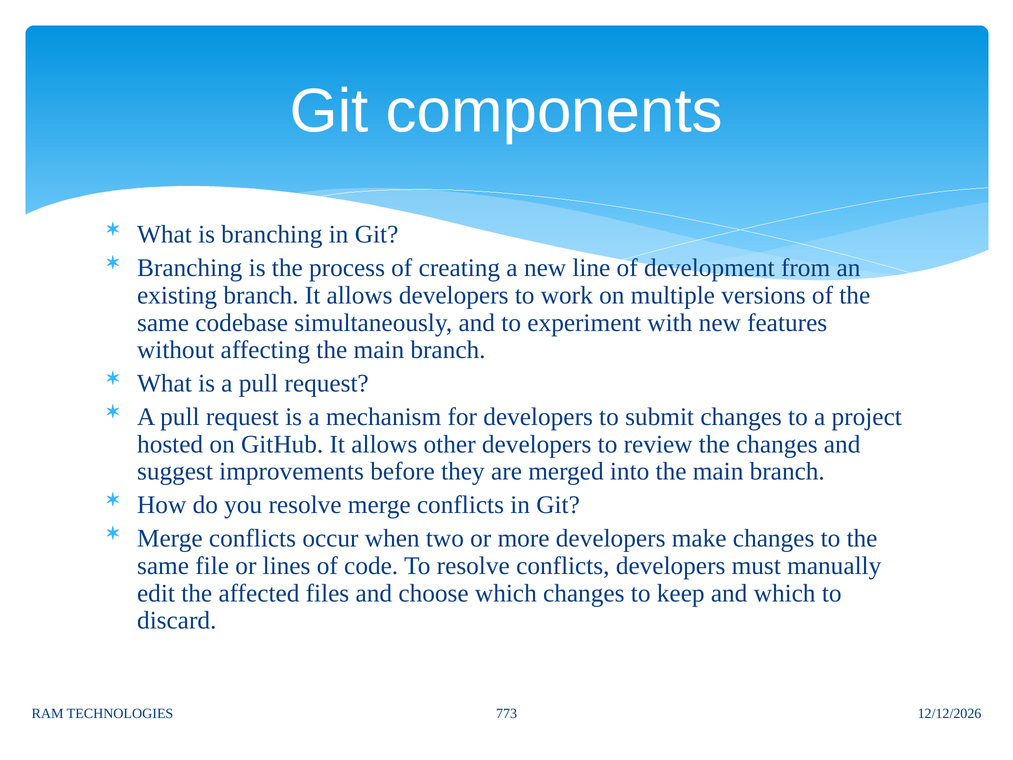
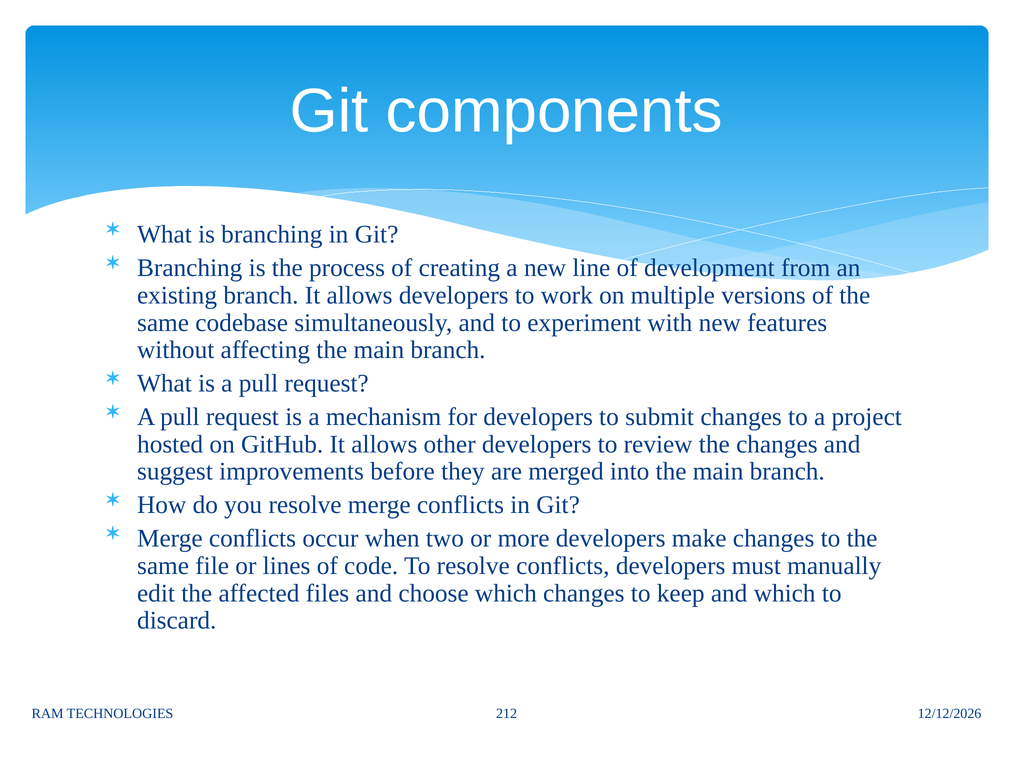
773: 773 -> 212
